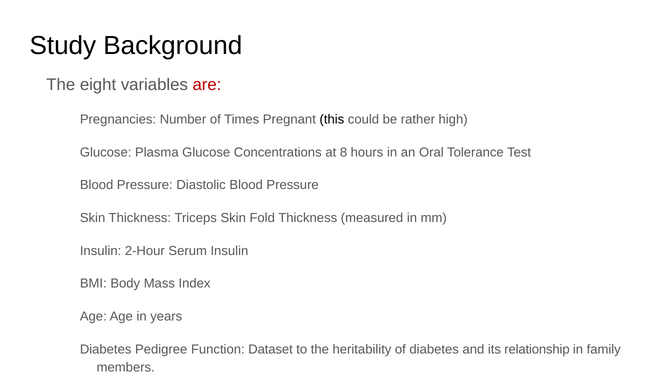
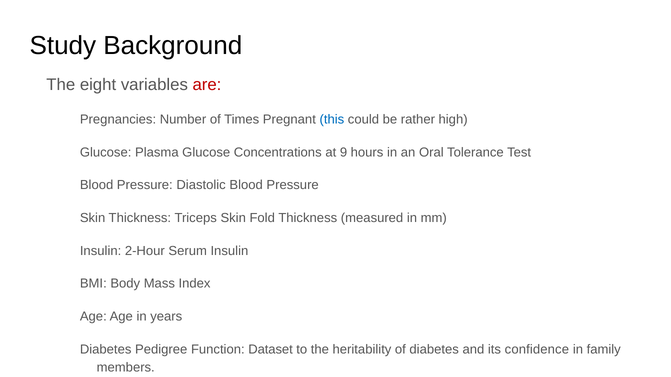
this colour: black -> blue
8: 8 -> 9
relationship: relationship -> confidence
